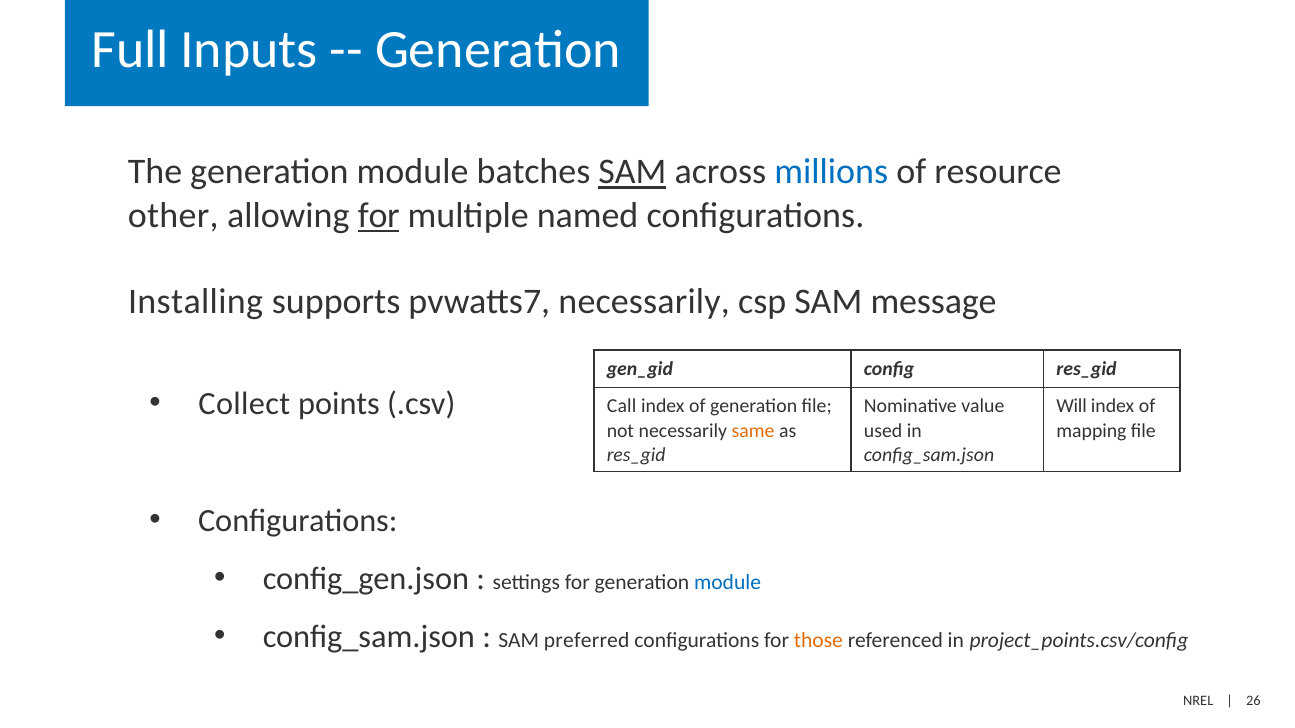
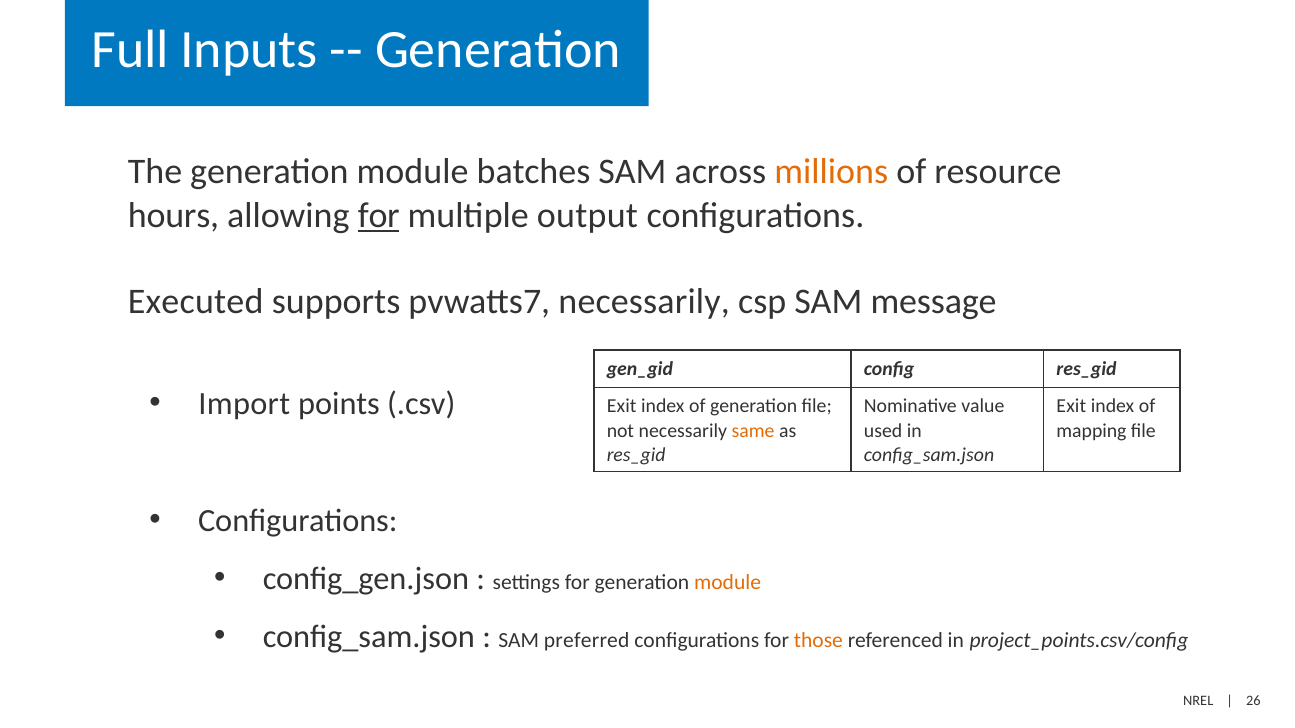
SAM at (632, 172) underline: present -> none
millions colour: blue -> orange
other: other -> hours
named: named -> output
Installing: Installing -> Executed
Collect: Collect -> Import
Call at (622, 407): Call -> Exit
Will at (1072, 407): Will -> Exit
module at (728, 583) colour: blue -> orange
